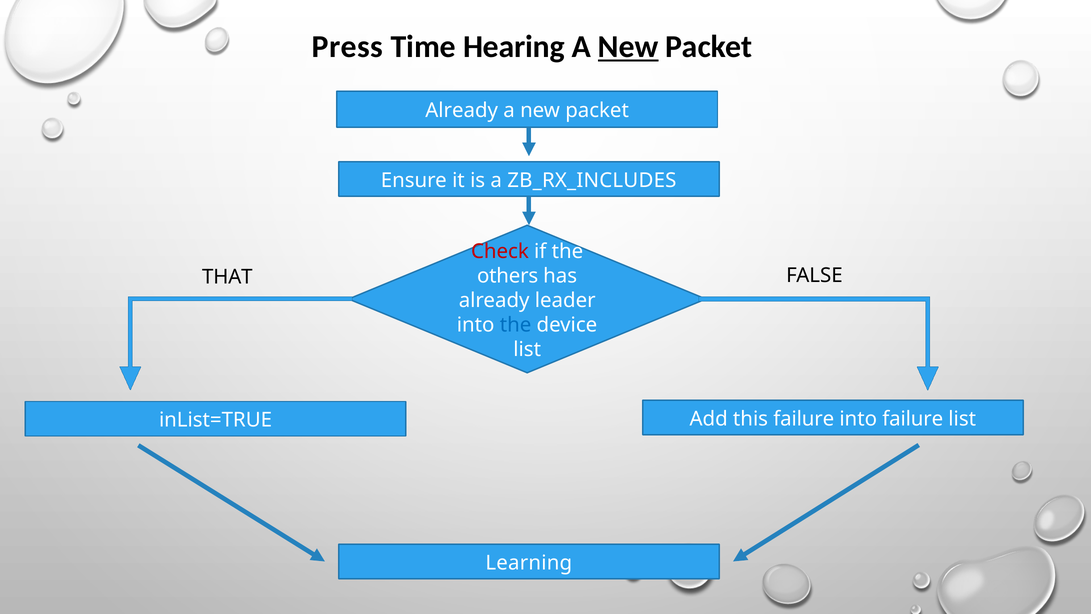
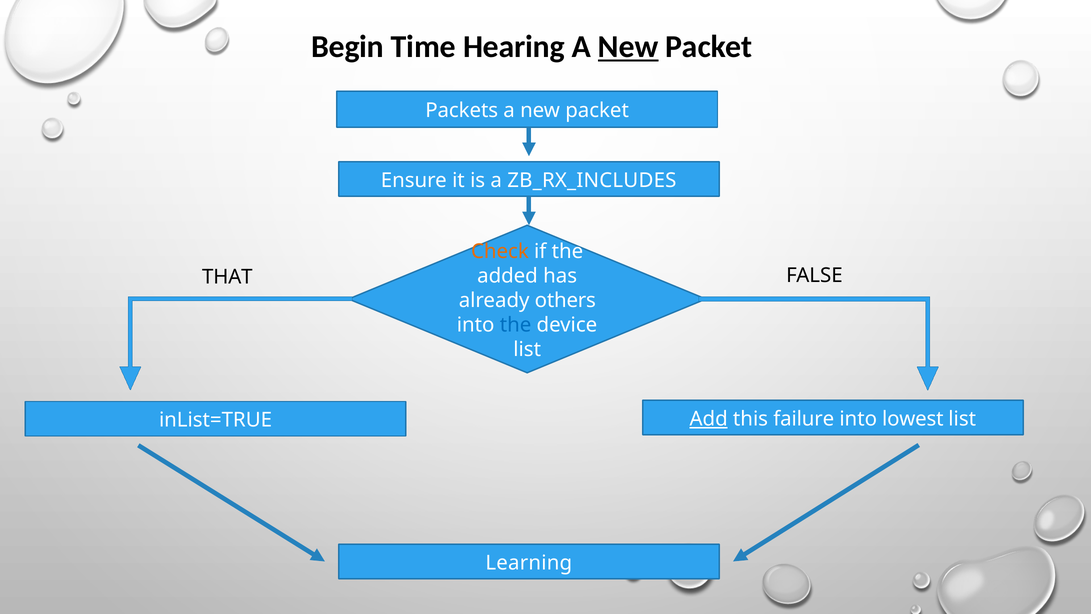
Press: Press -> Begin
Already at (462, 111): Already -> Packets
Check colour: red -> orange
others: others -> added
leader: leader -> others
Add underline: none -> present
into failure: failure -> lowest
